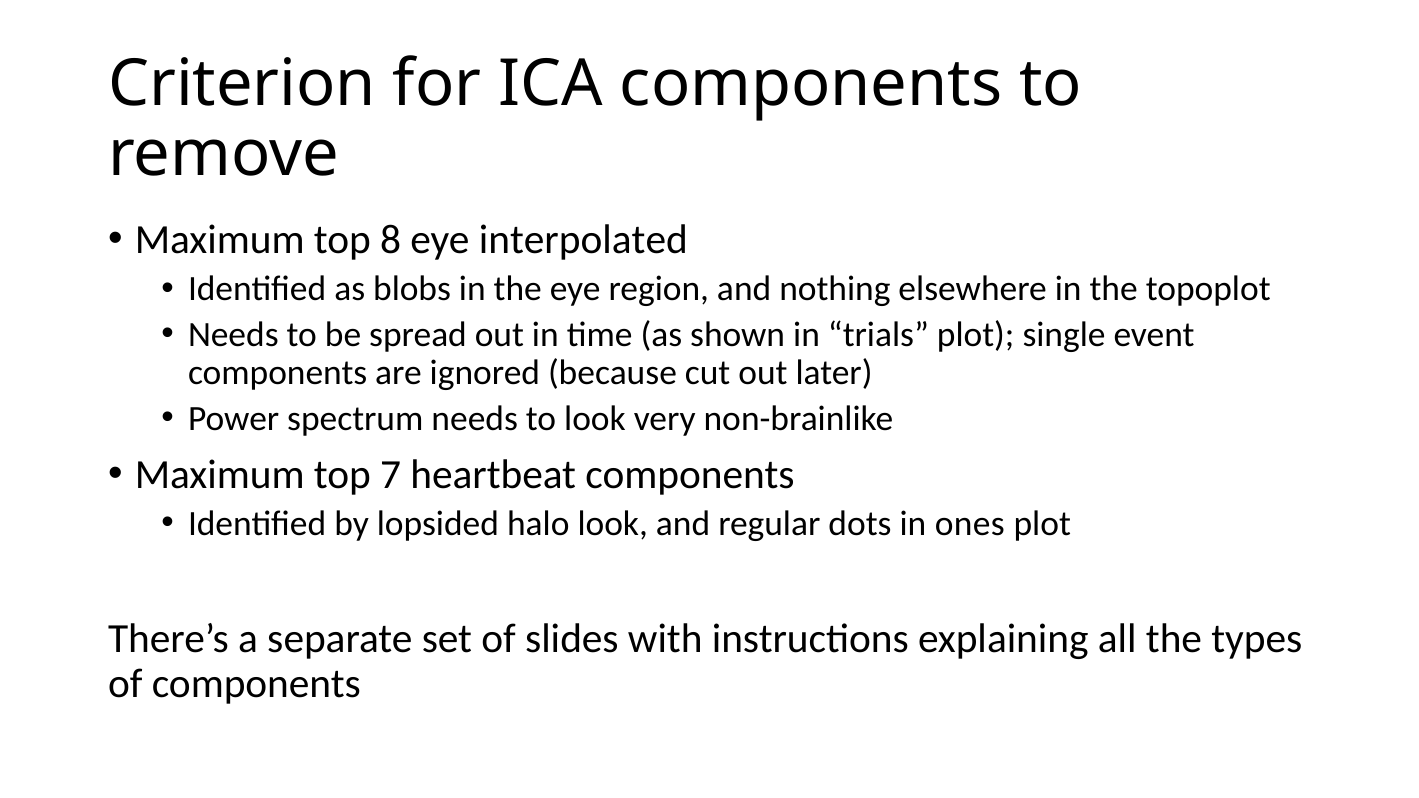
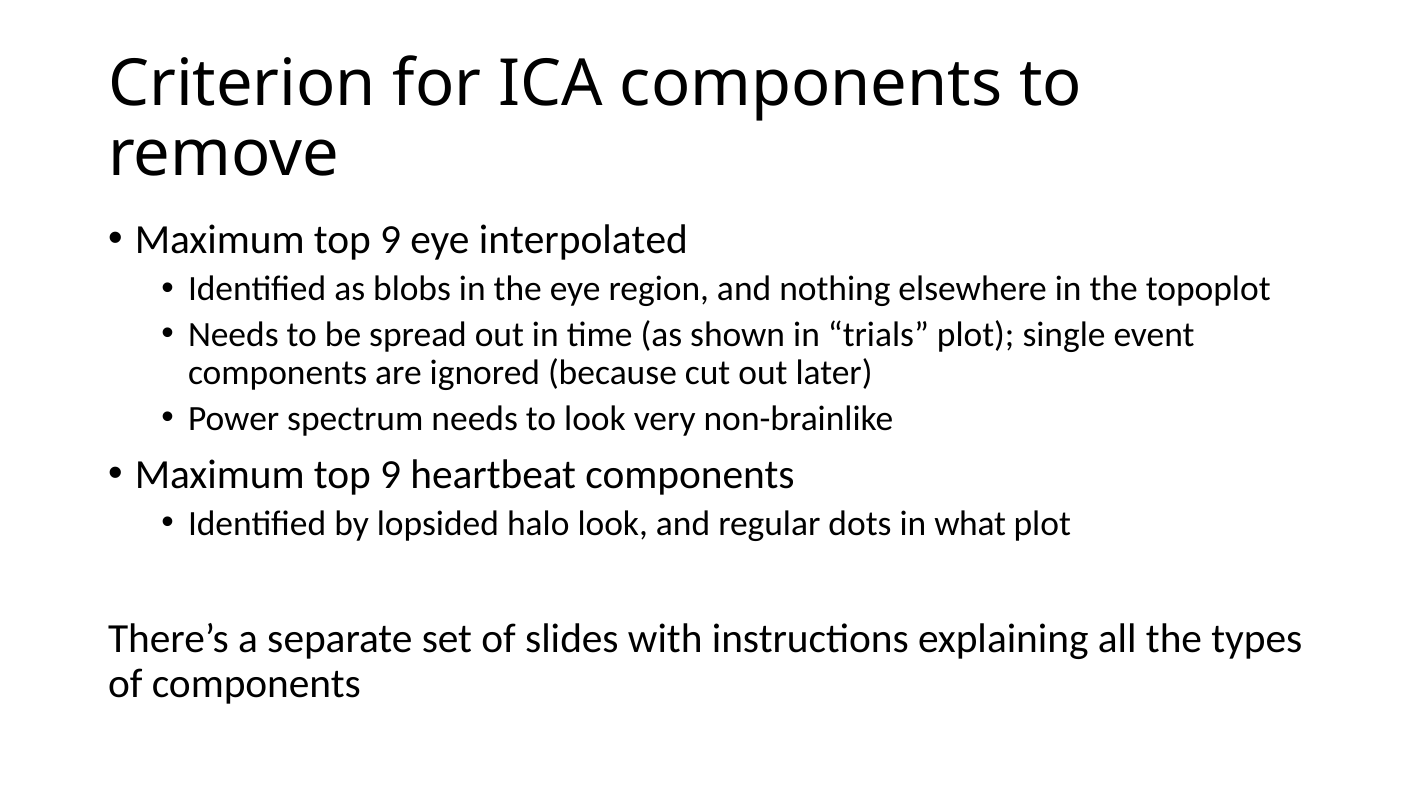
8 at (391, 240): 8 -> 9
7 at (391, 475): 7 -> 9
ones: ones -> what
